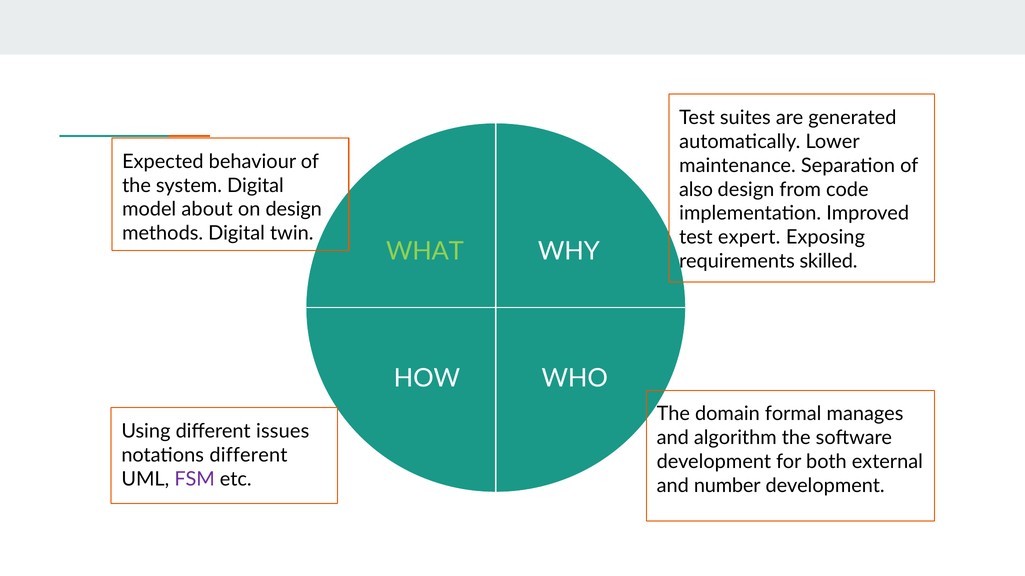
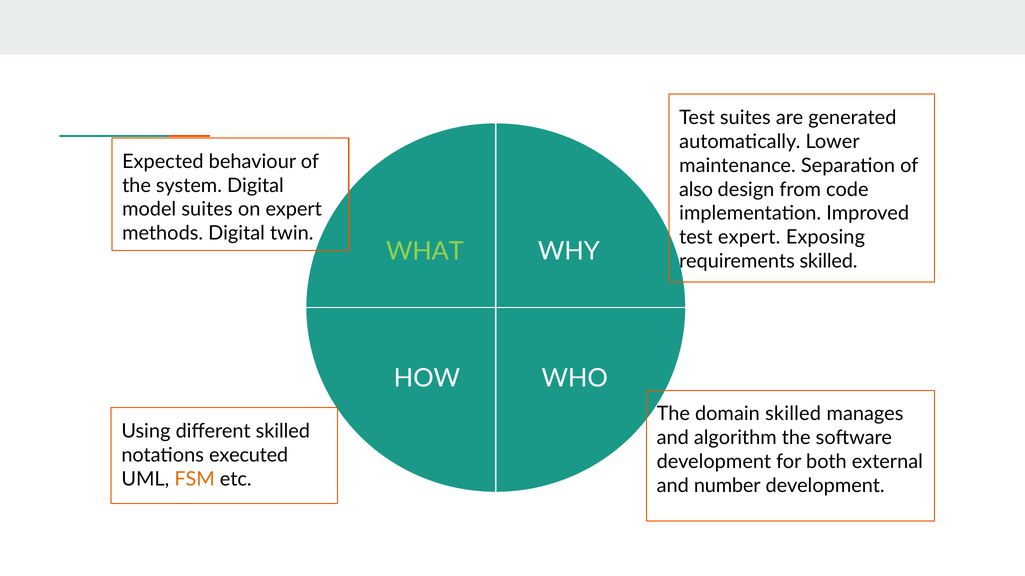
model about: about -> suites
on design: design -> expert
domain formal: formal -> skilled
different issues: issues -> skilled
notations different: different -> executed
FSM colour: purple -> orange
